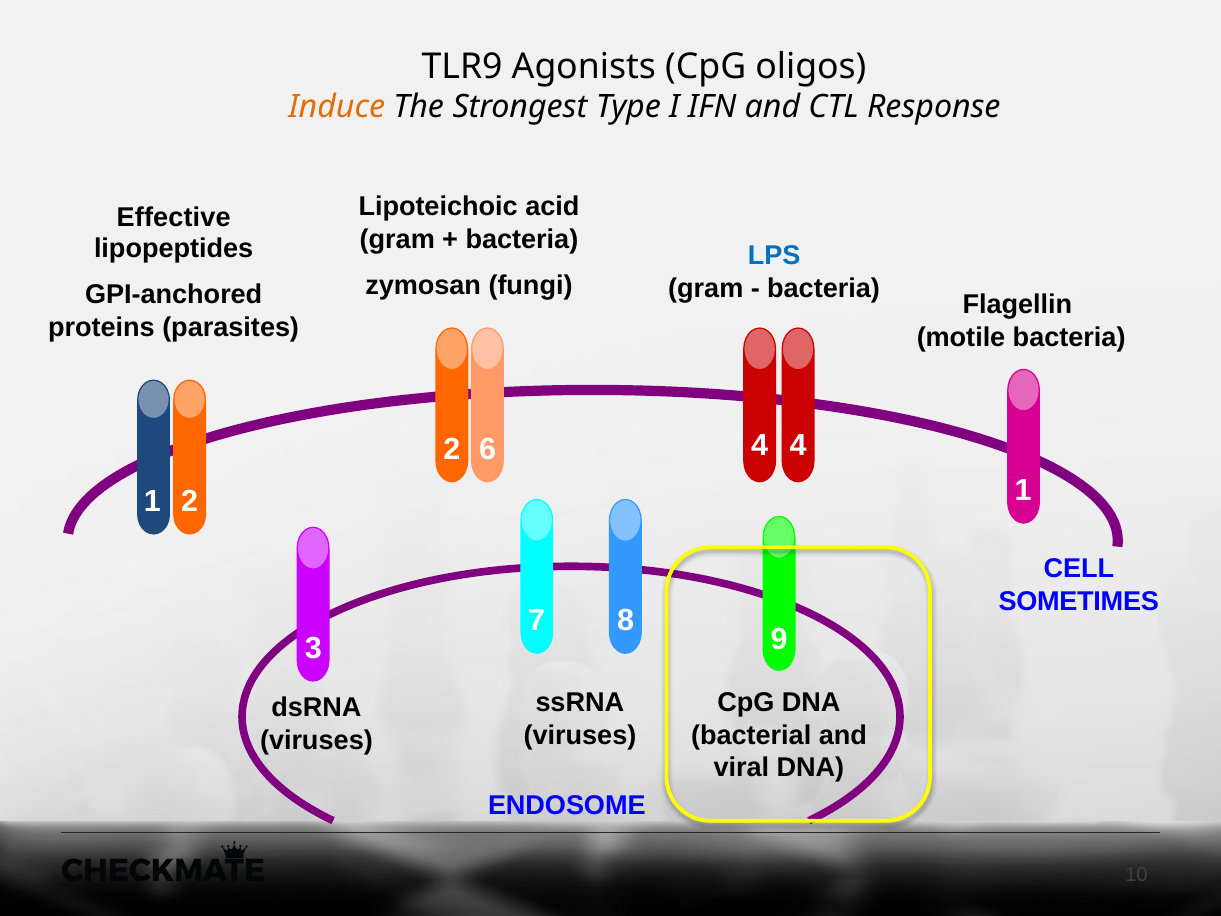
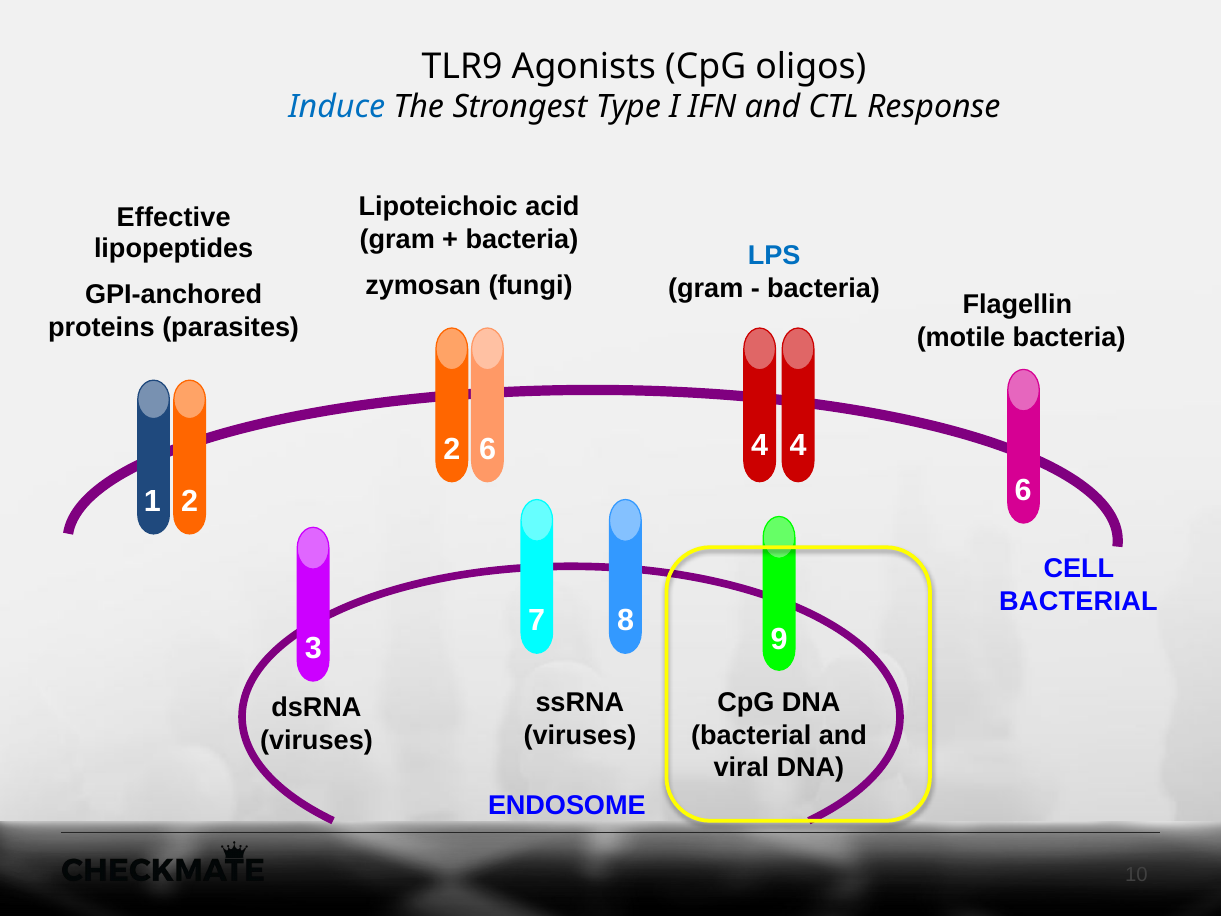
Induce colour: orange -> blue
1 at (1023, 490): 1 -> 6
SOMETIMES at (1079, 601): SOMETIMES -> BACTERIAL
